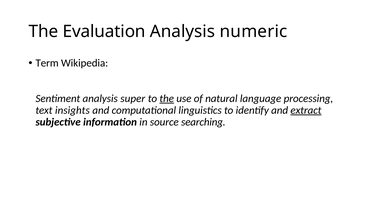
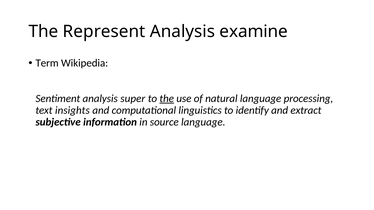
Evaluation: Evaluation -> Represent
numeric: numeric -> examine
extract underline: present -> none
source searching: searching -> language
